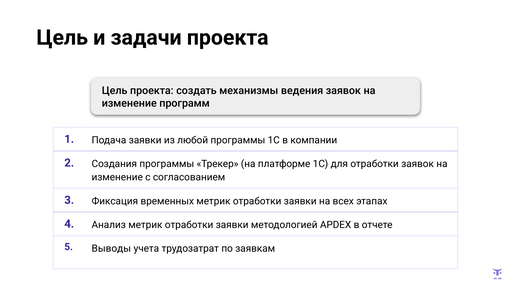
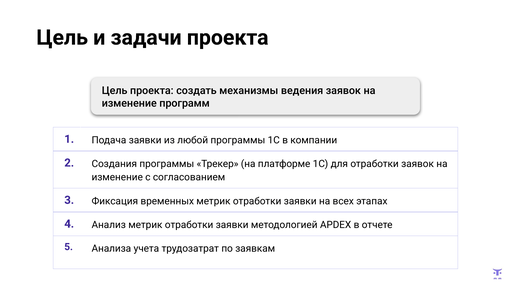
Выводы: Выводы -> Анализа
